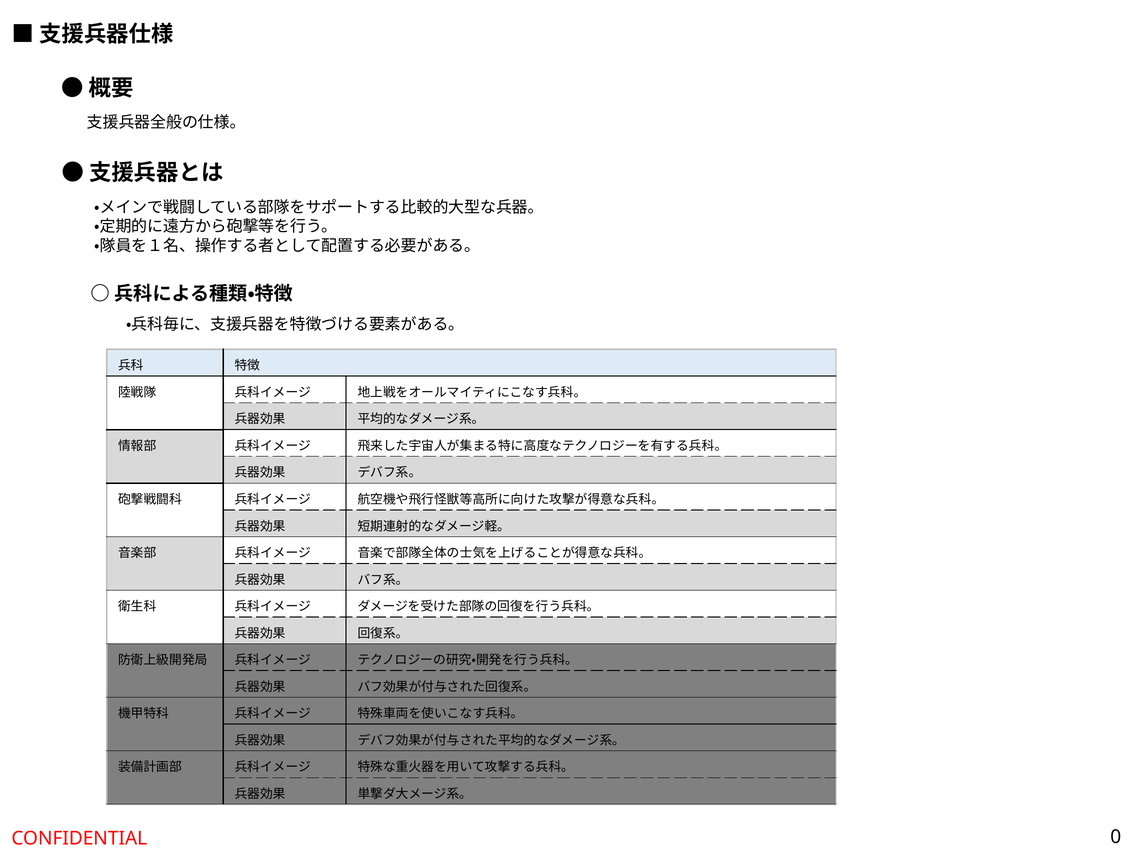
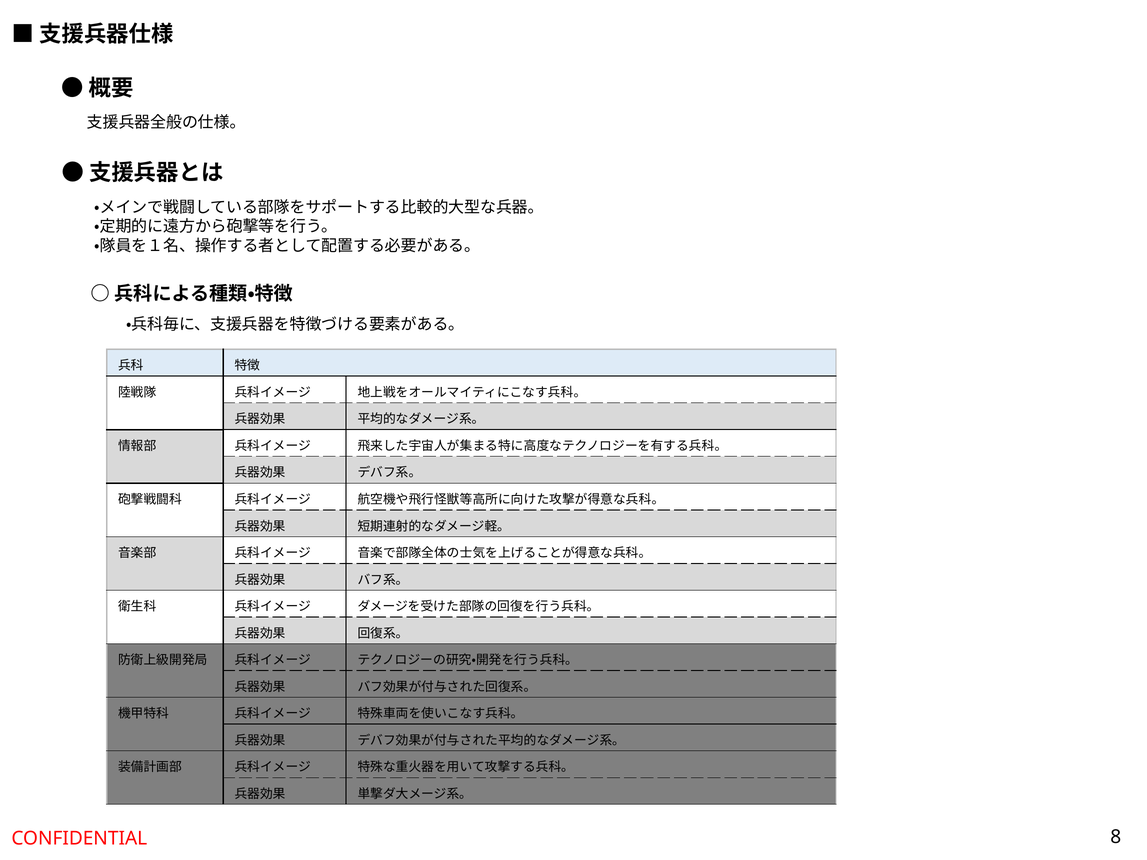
0: 0 -> 8
